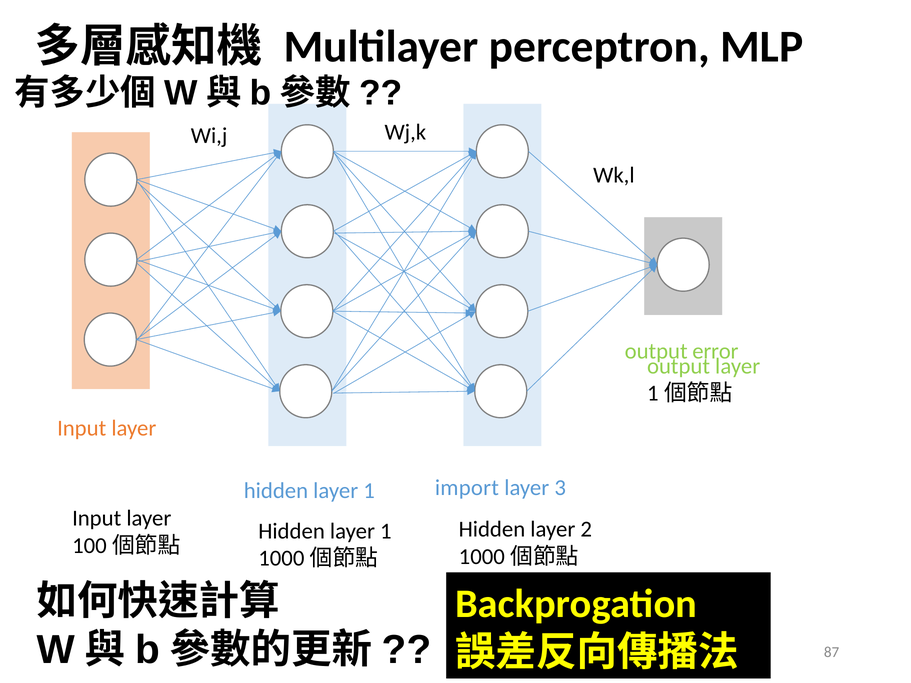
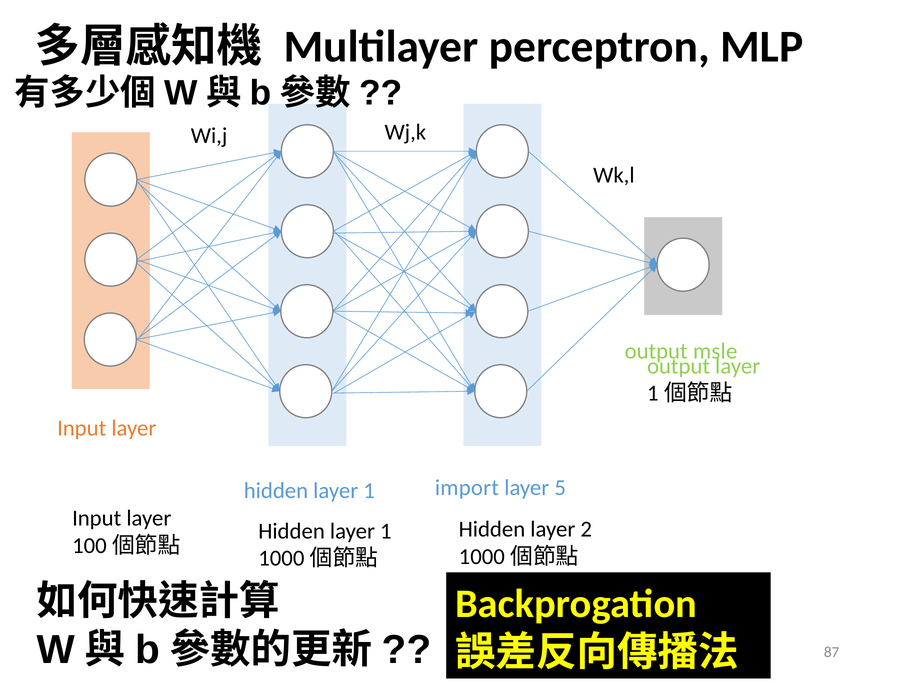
error: error -> msle
3: 3 -> 5
